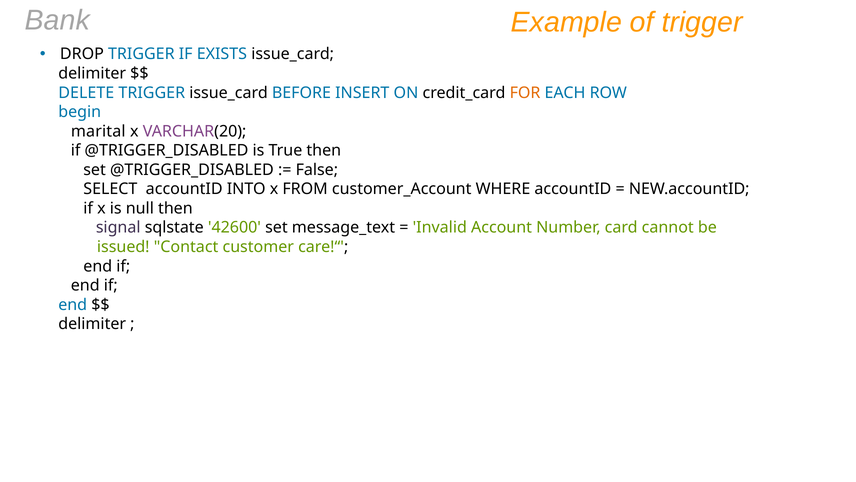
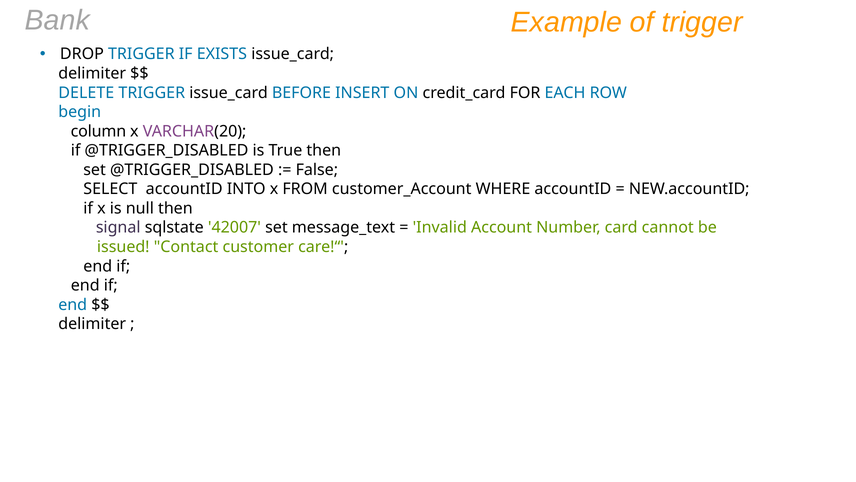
FOR colour: orange -> black
marital: marital -> column
42600: 42600 -> 42007
